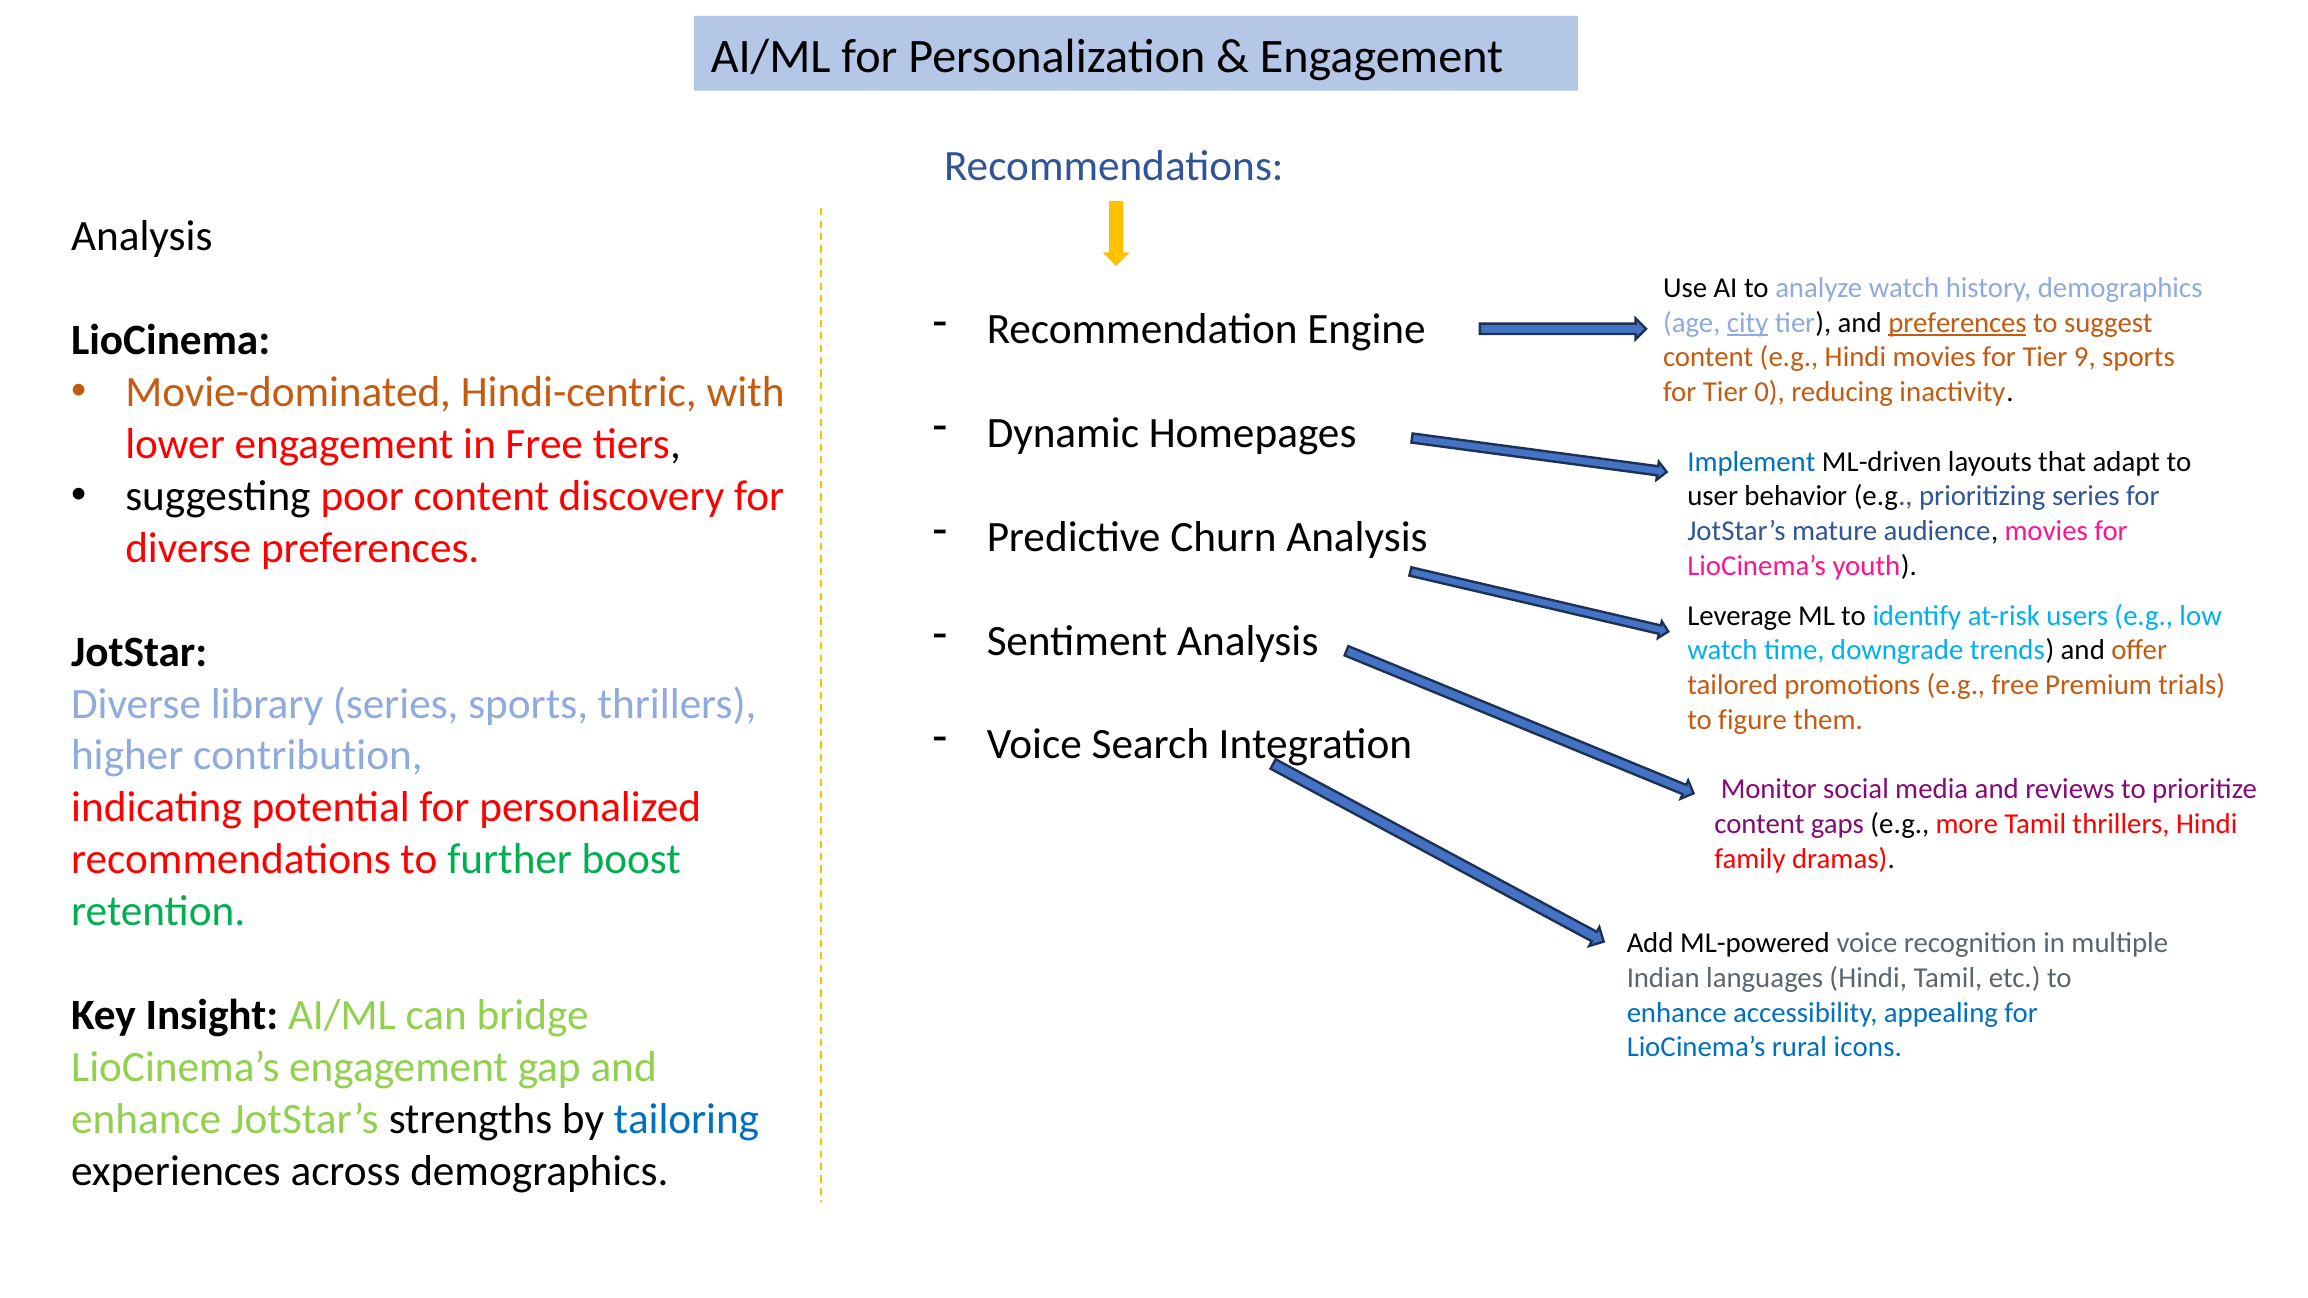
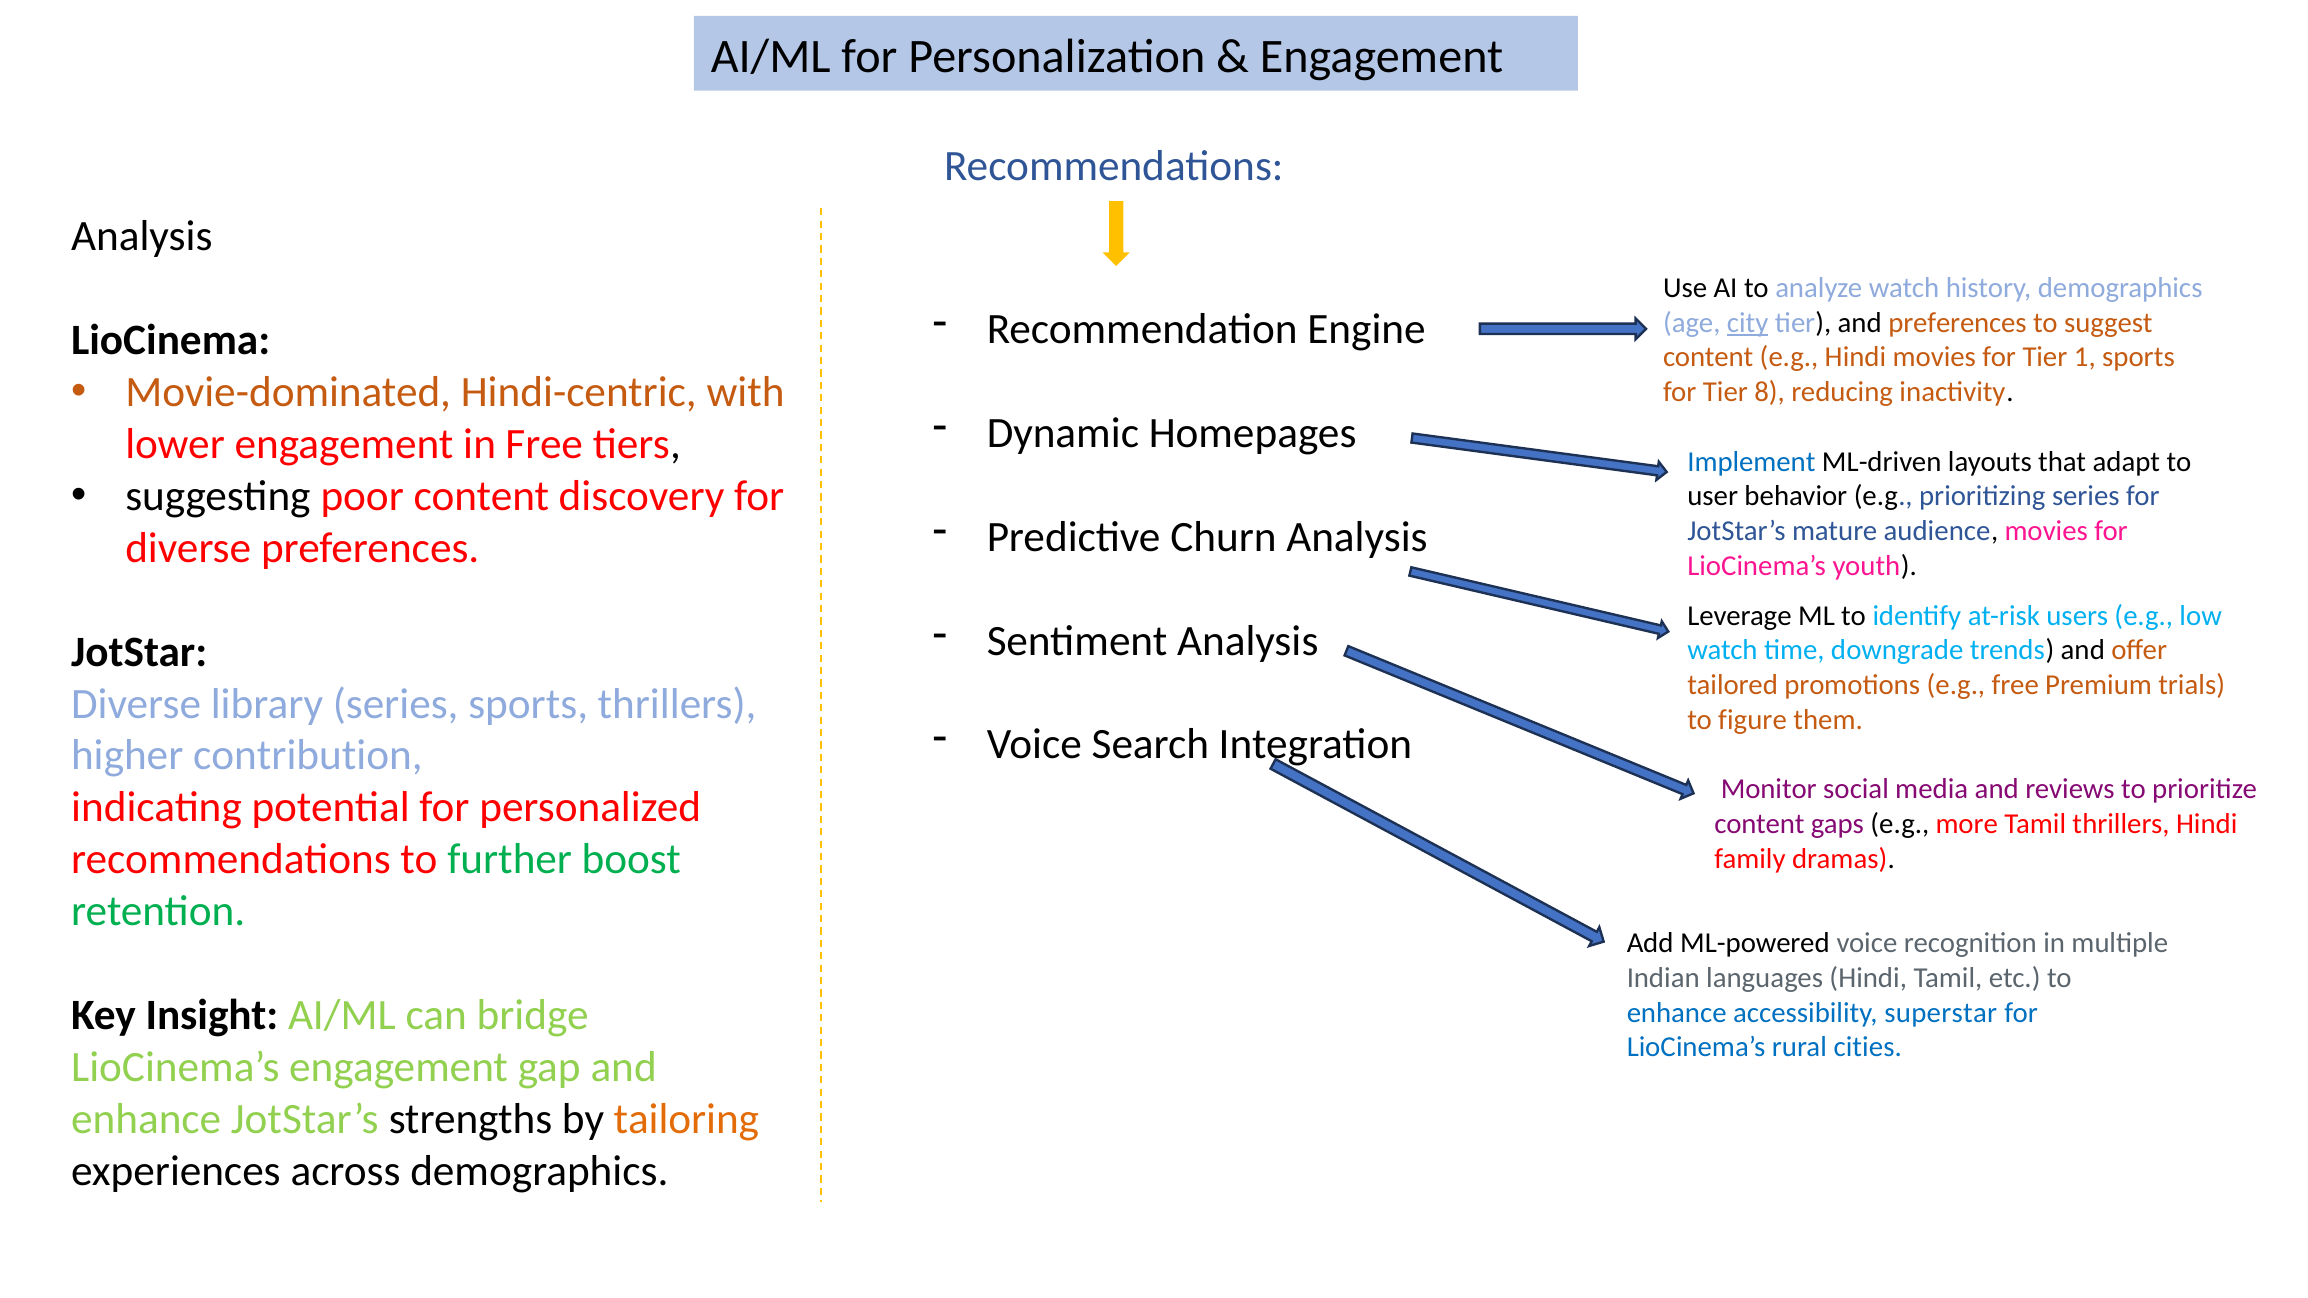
preferences at (1958, 323) underline: present -> none
9: 9 -> 1
0: 0 -> 8
appealing: appealing -> superstar
icons: icons -> cities
tailoring colour: blue -> orange
